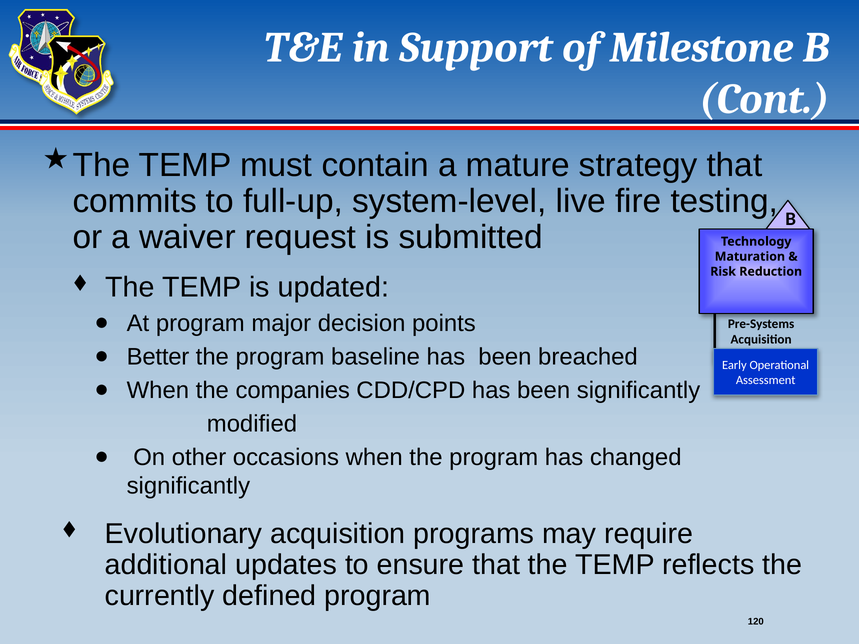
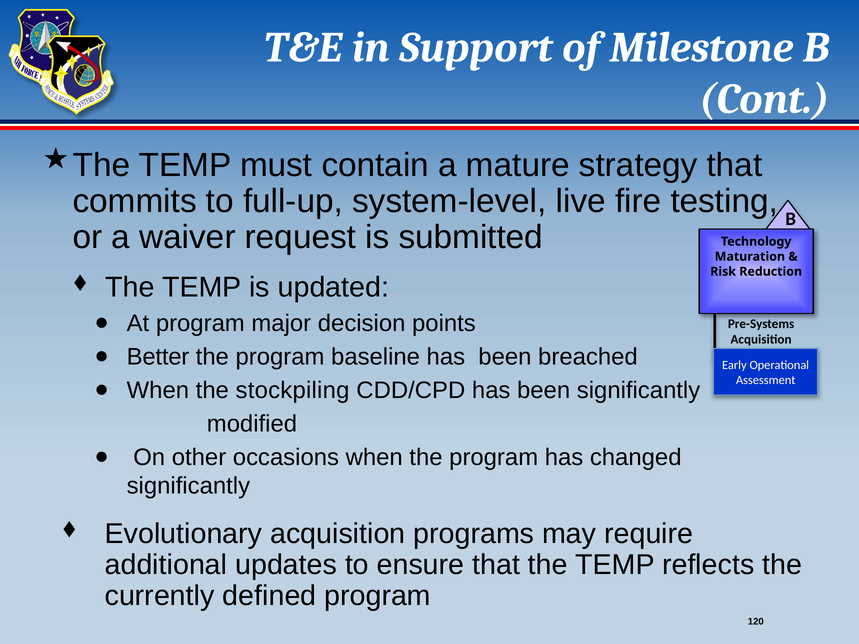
companies: companies -> stockpiling
